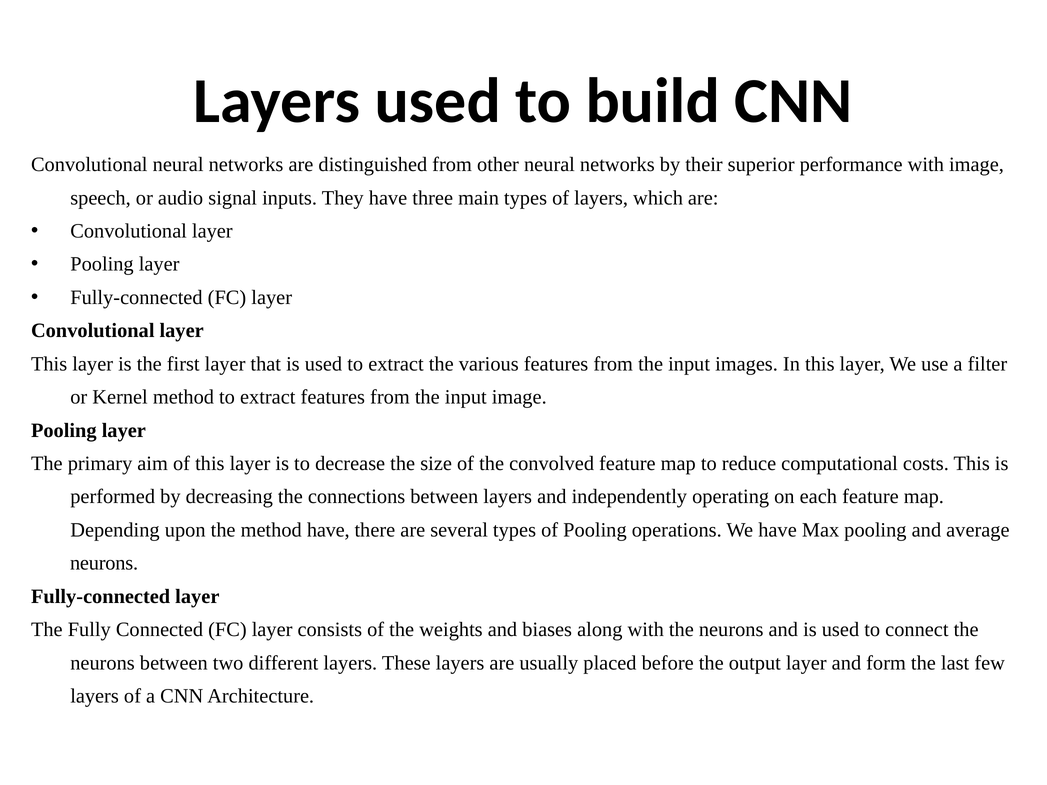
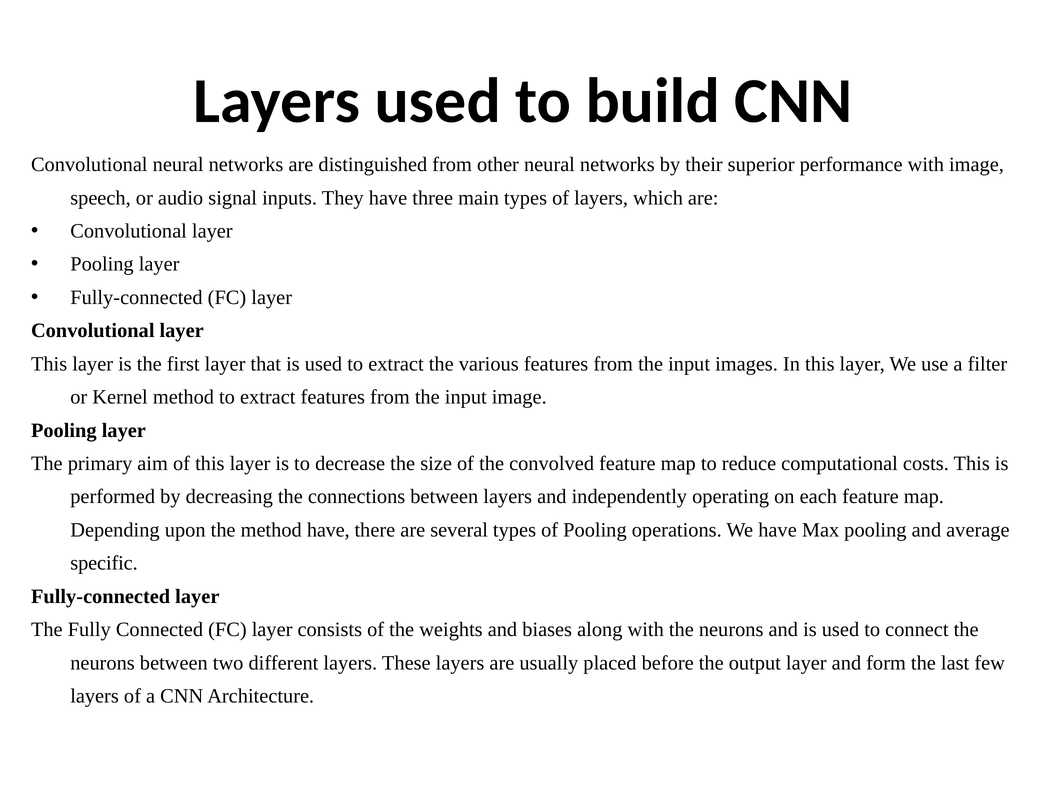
neurons at (104, 563): neurons -> specific
